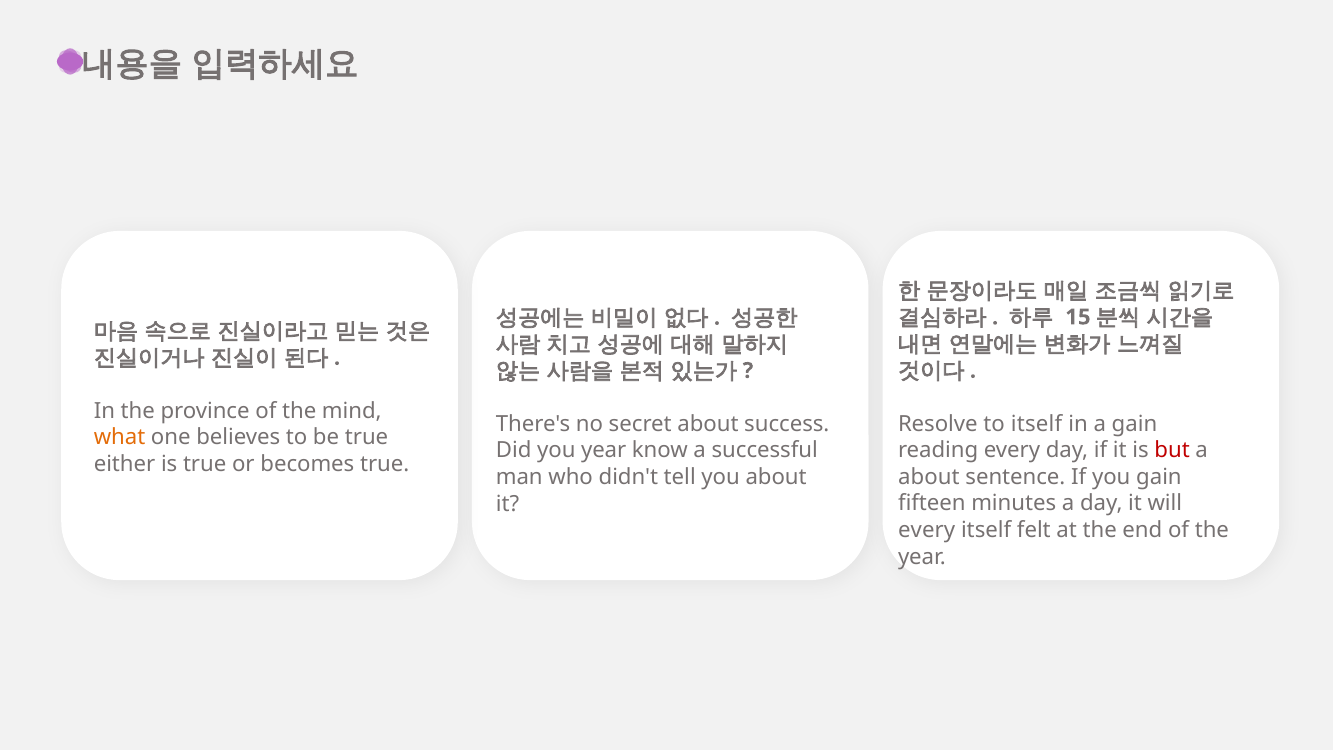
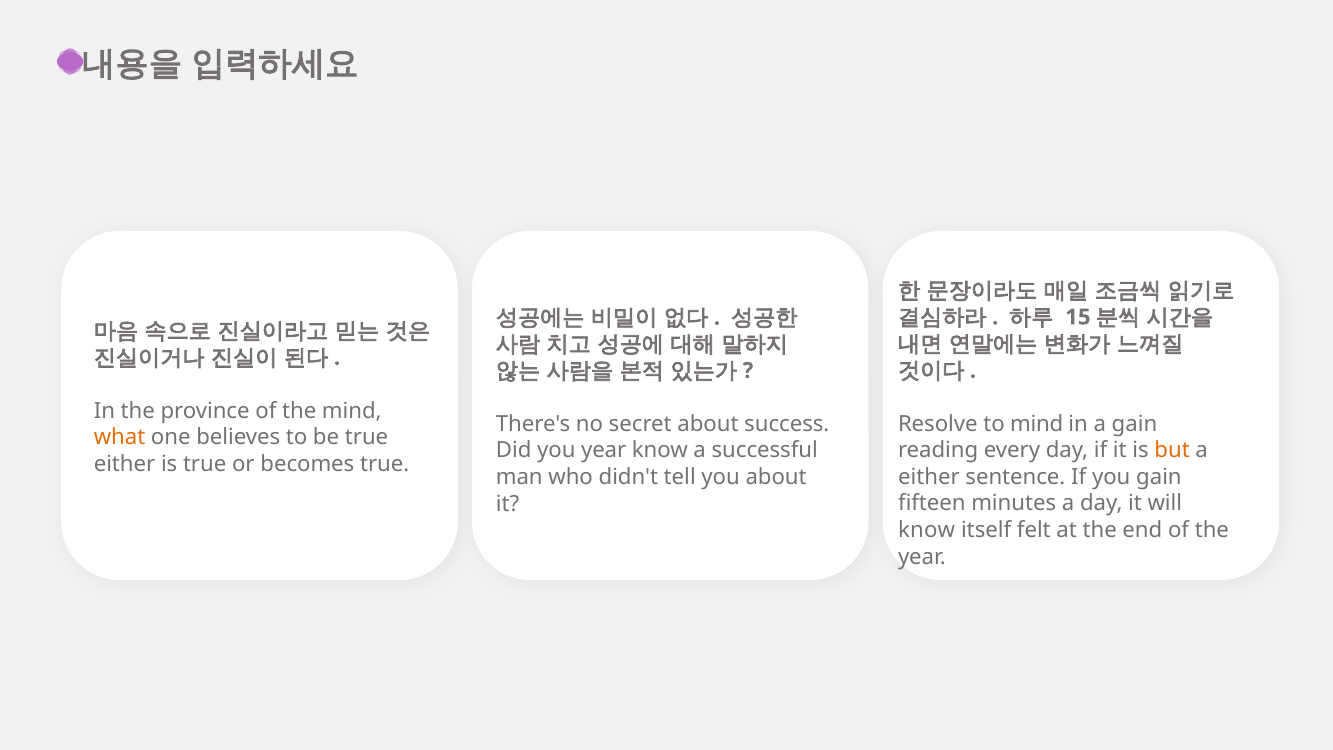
to itself: itself -> mind
but colour: red -> orange
about at (929, 477): about -> either
every at (927, 530): every -> know
